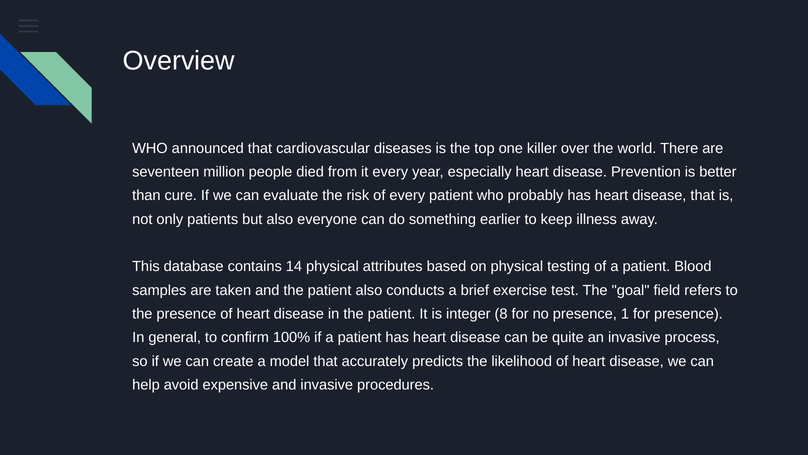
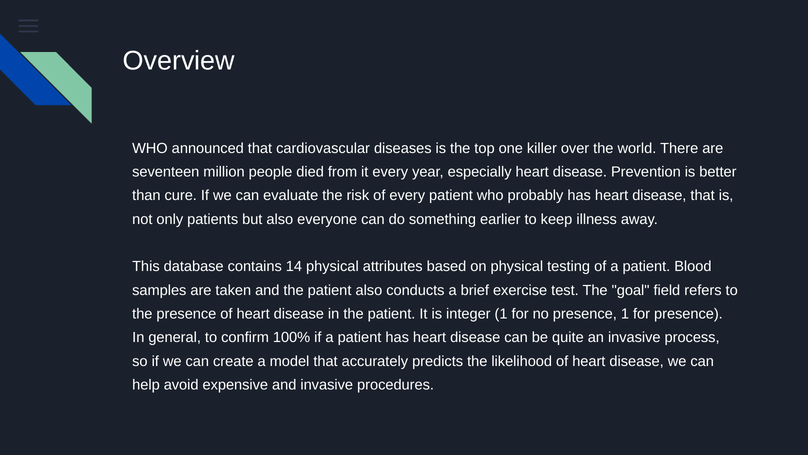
integer 8: 8 -> 1
